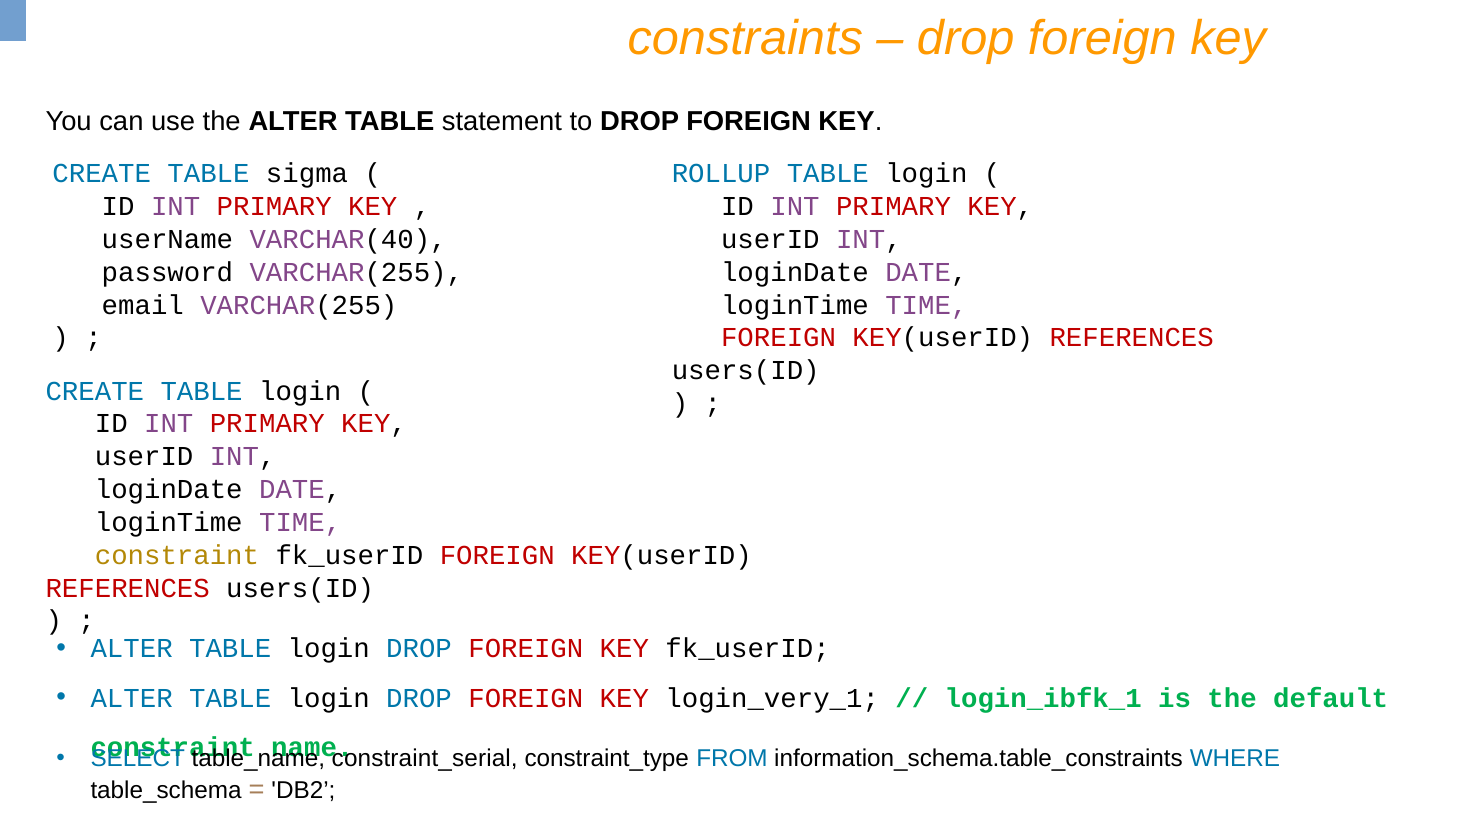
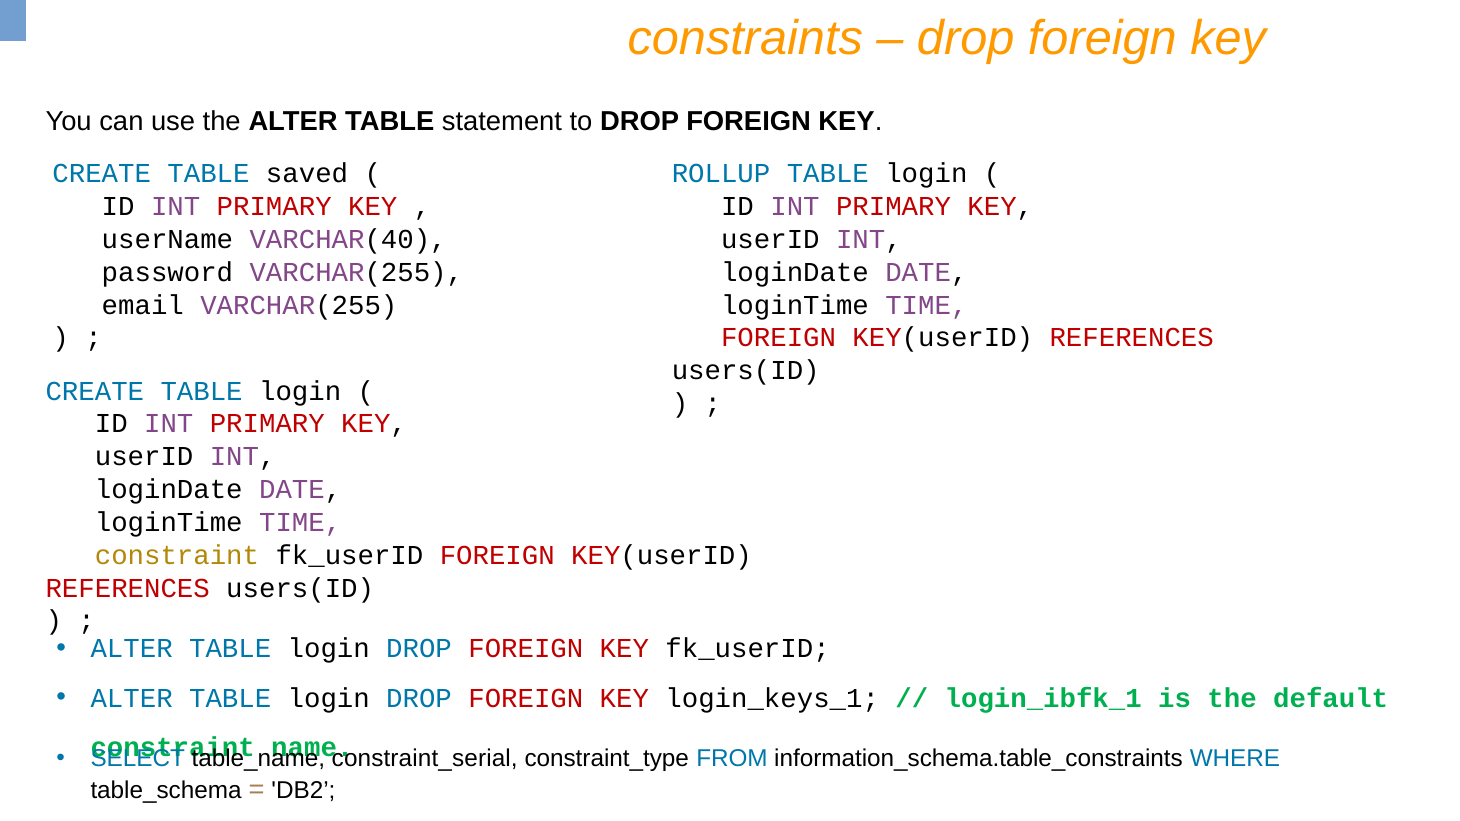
sigma: sigma -> saved
login_very_1: login_very_1 -> login_keys_1
